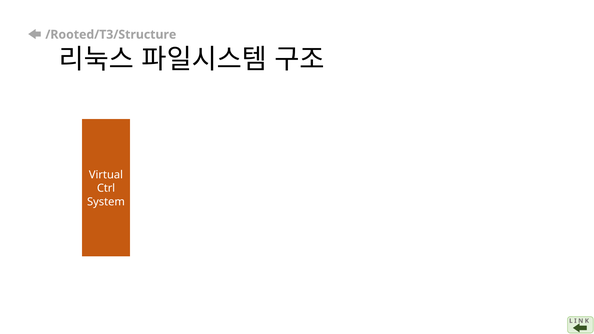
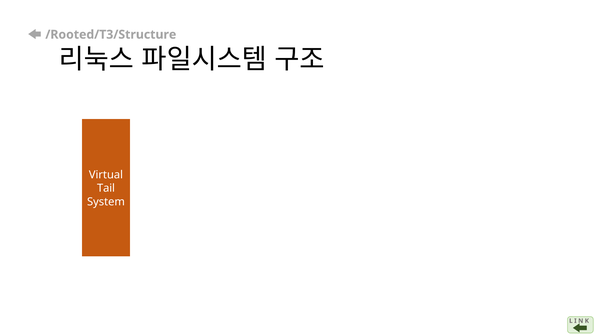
Ctrl: Ctrl -> Tail
